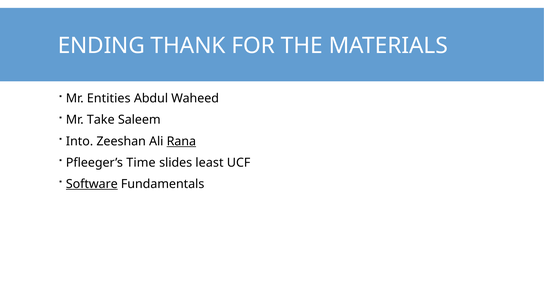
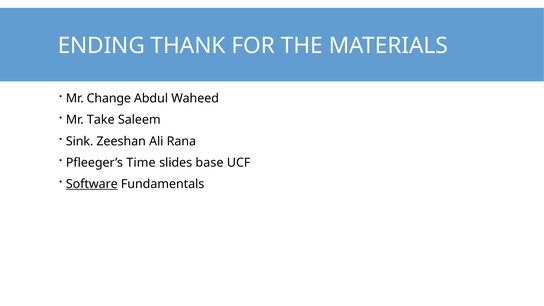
Entities: Entities -> Change
Into: Into -> Sink
Rana underline: present -> none
least: least -> base
